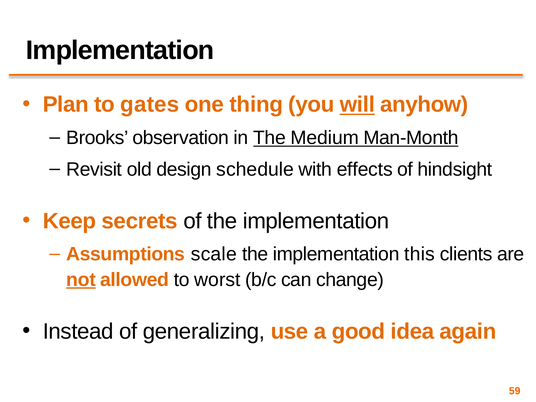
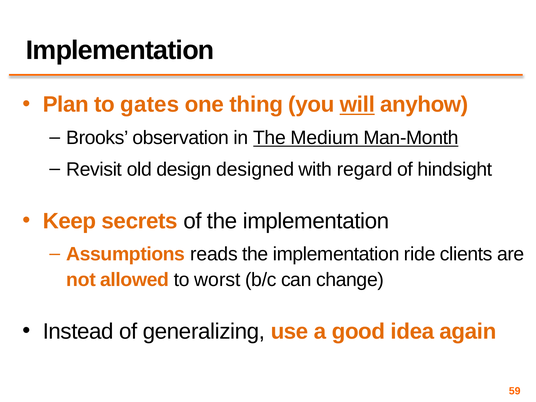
schedule: schedule -> designed
effects: effects -> regard
scale: scale -> reads
this: this -> ride
not underline: present -> none
